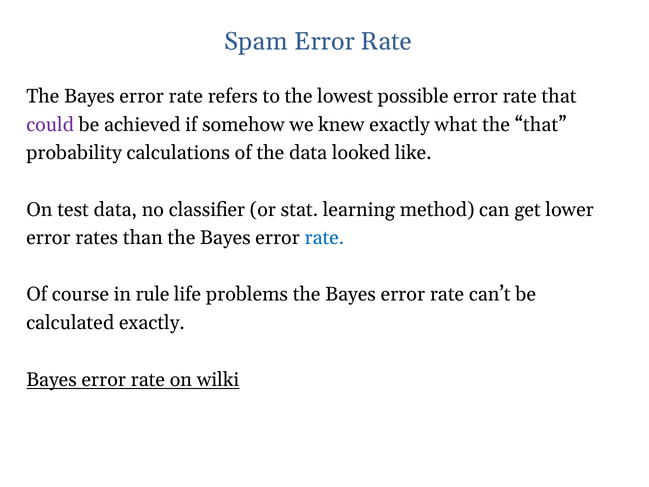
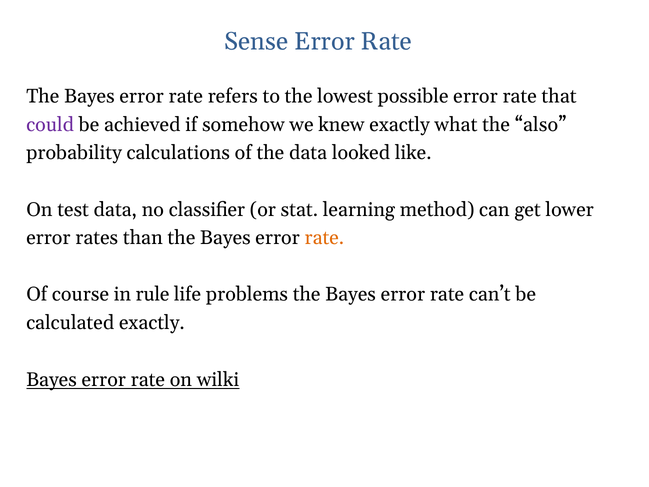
Spam: Spam -> Sense
the that: that -> also
rate at (324, 238) colour: blue -> orange
